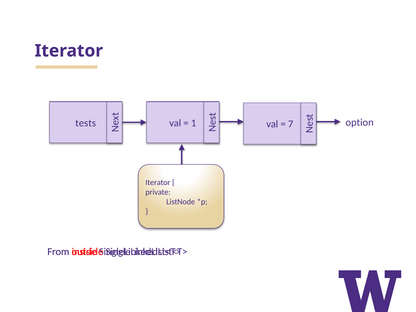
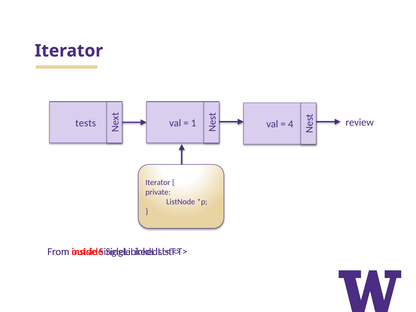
option: option -> review
7: 7 -> 4
